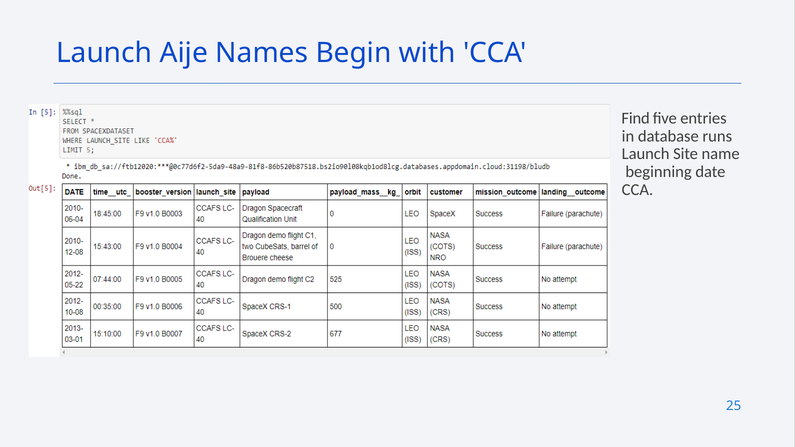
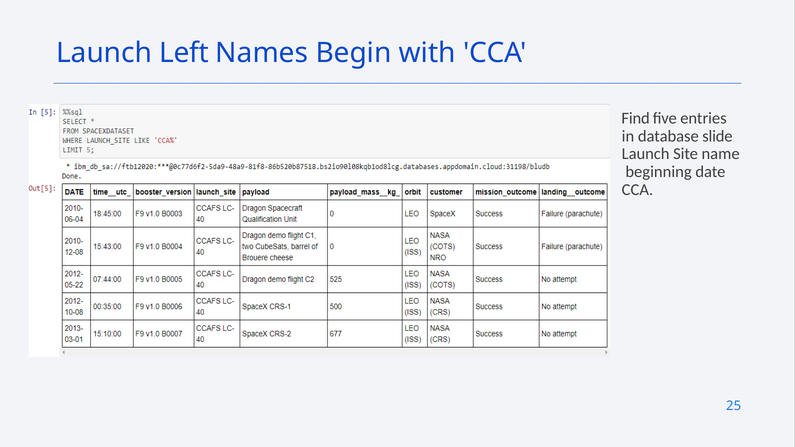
Aije: Aije -> Left
runs: runs -> slide
